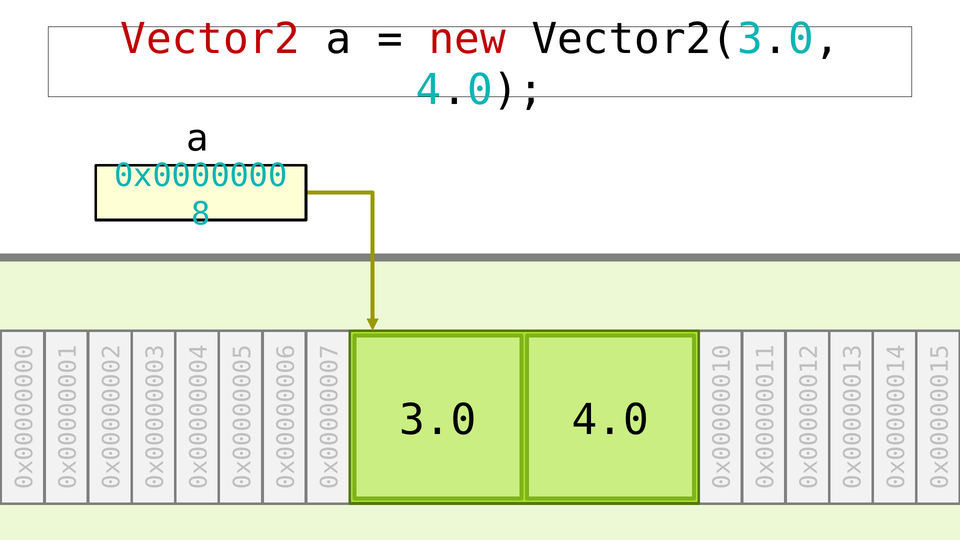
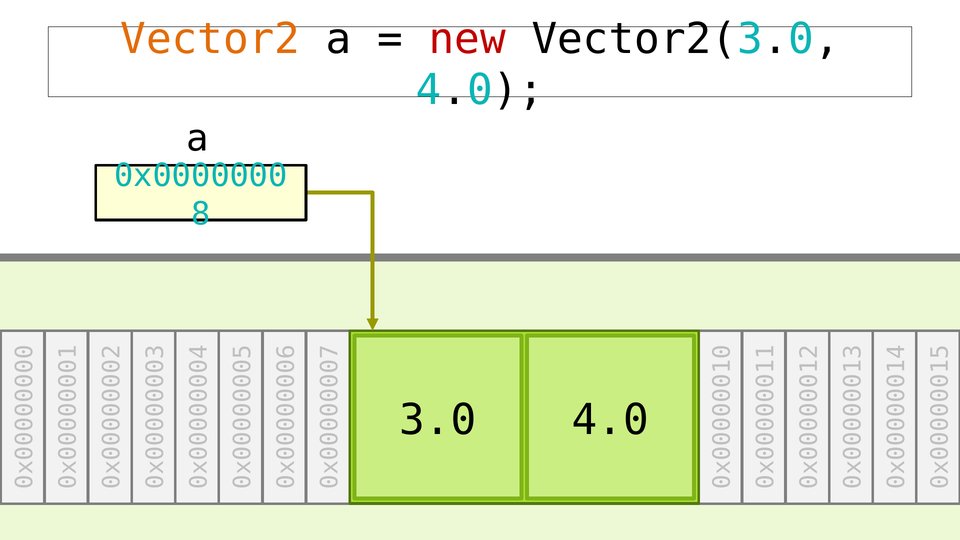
Vector2 colour: red -> orange
